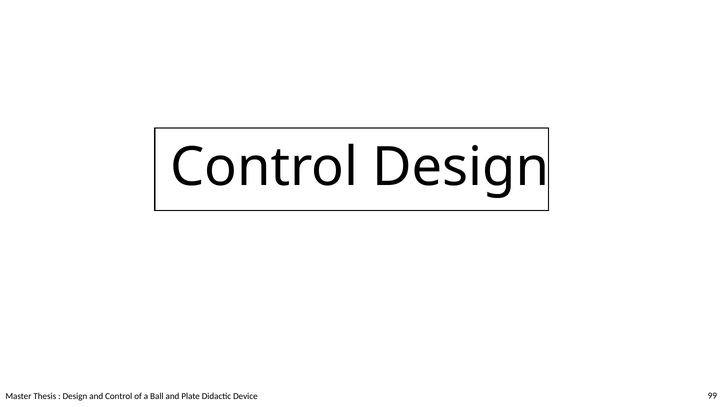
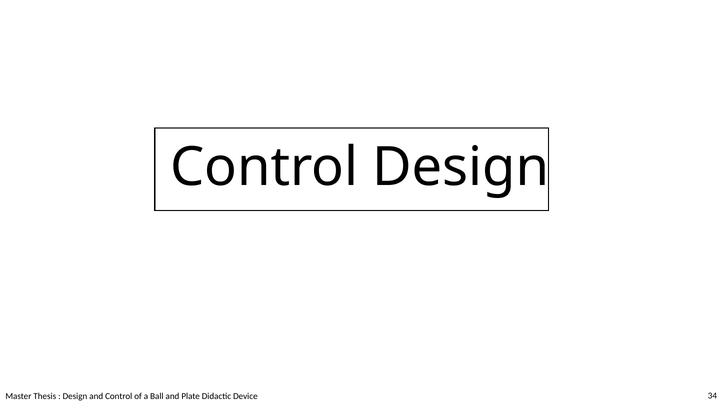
99: 99 -> 34
